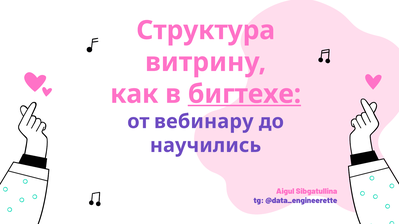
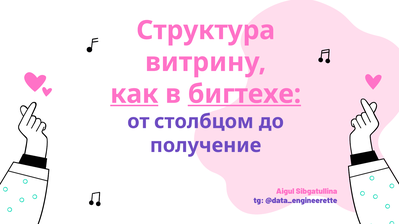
как underline: none -> present
вебинару: вебинару -> столбцом
научились: научились -> получение
